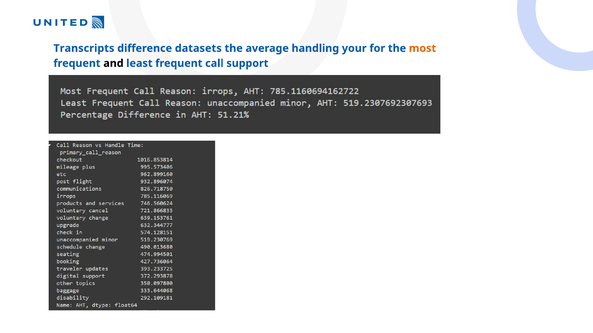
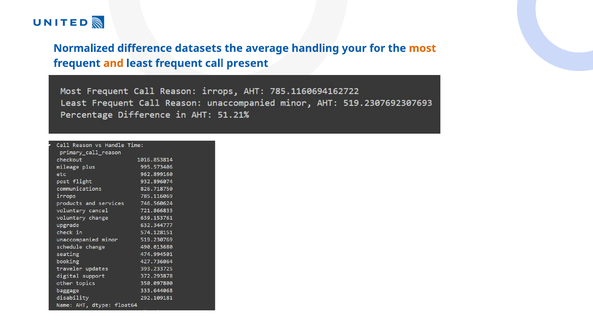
Transcripts: Transcripts -> Normalized
and colour: black -> orange
support: support -> present
